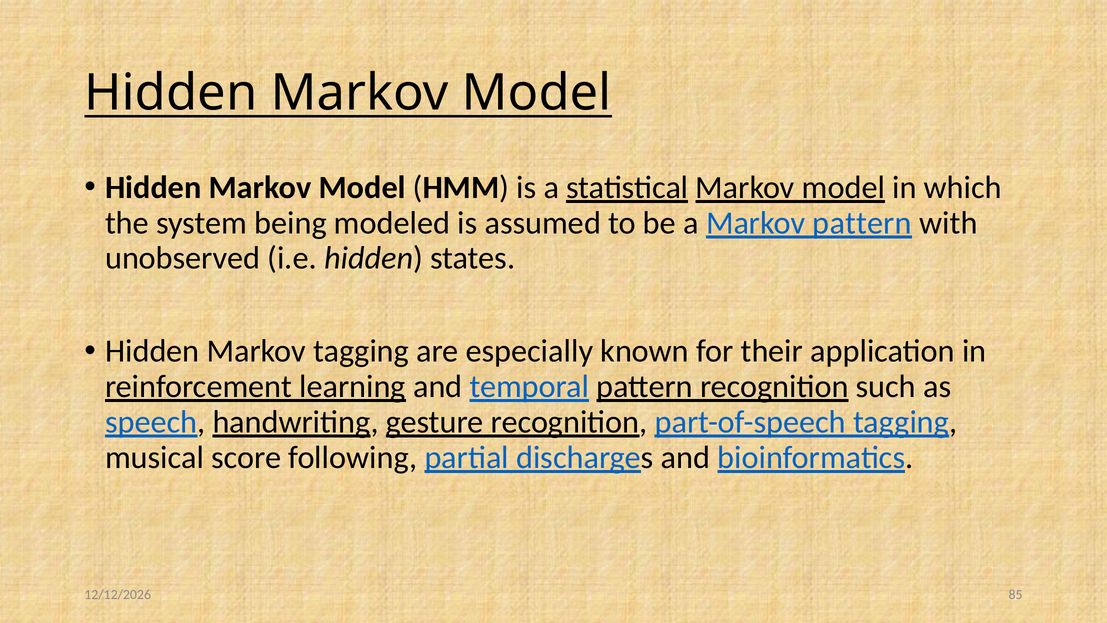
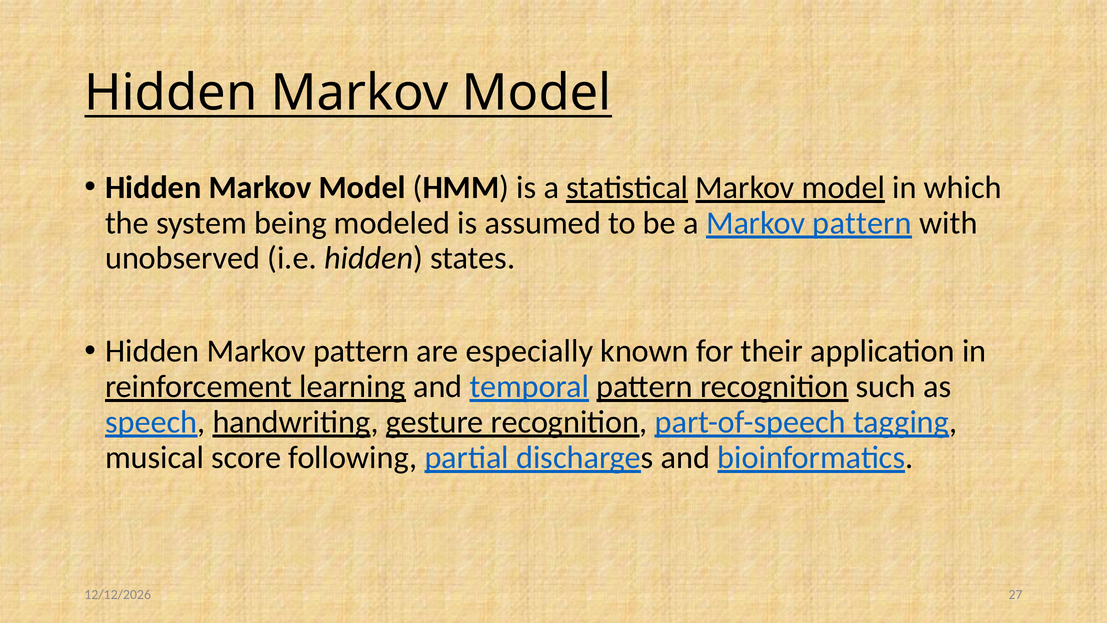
Hidden Markov tagging: tagging -> pattern
85: 85 -> 27
